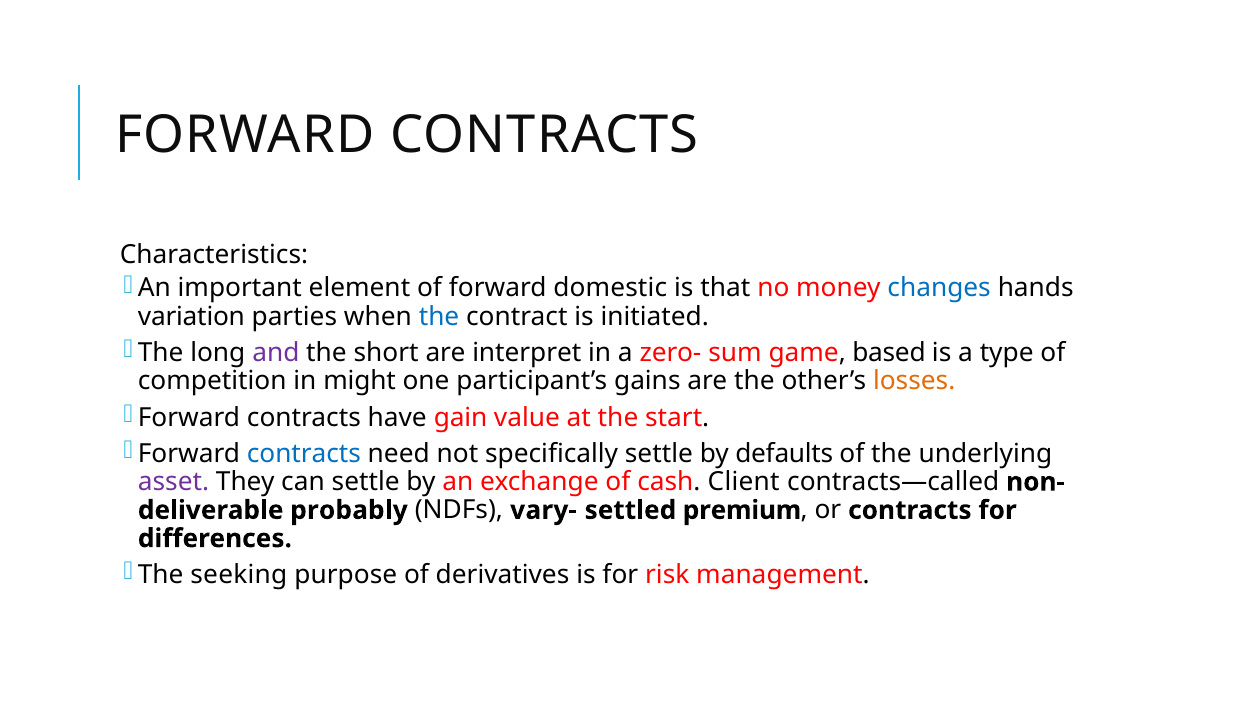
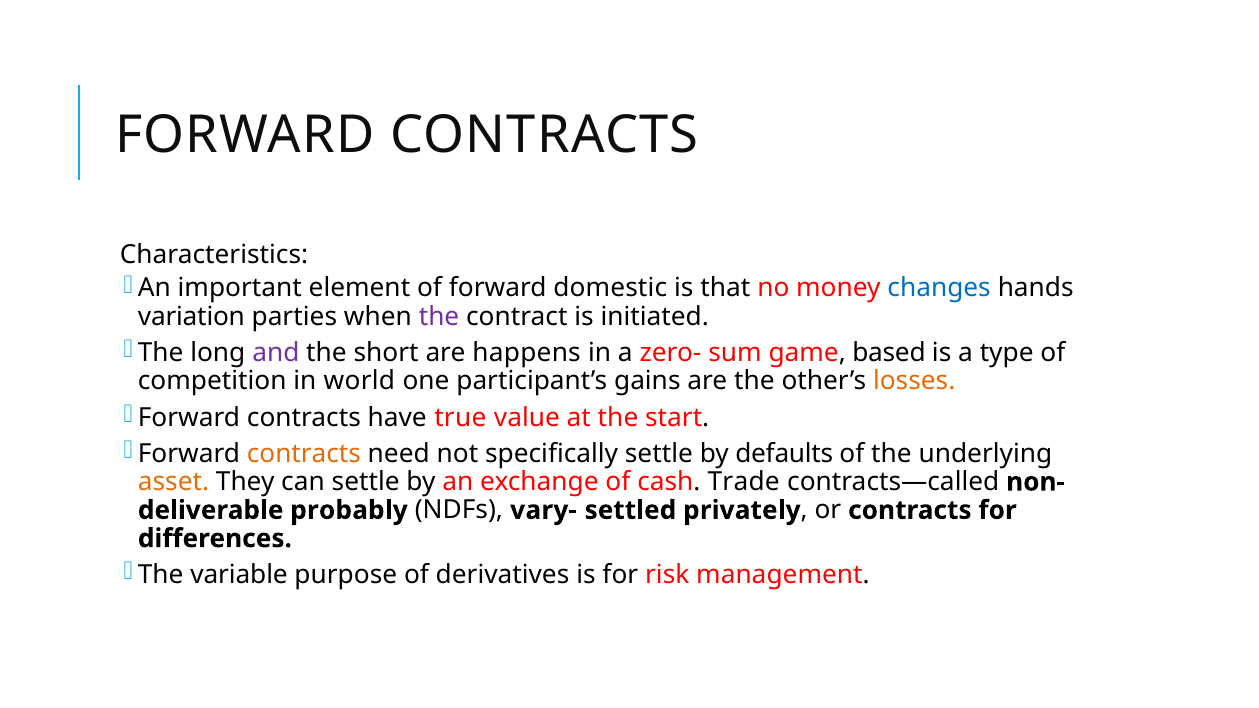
the at (439, 317) colour: blue -> purple
interpret: interpret -> happens
might: might -> world
gain: gain -> true
contracts at (304, 454) colour: blue -> orange
asset colour: purple -> orange
Client: Client -> Trade
premium: premium -> privately
seeking: seeking -> variable
